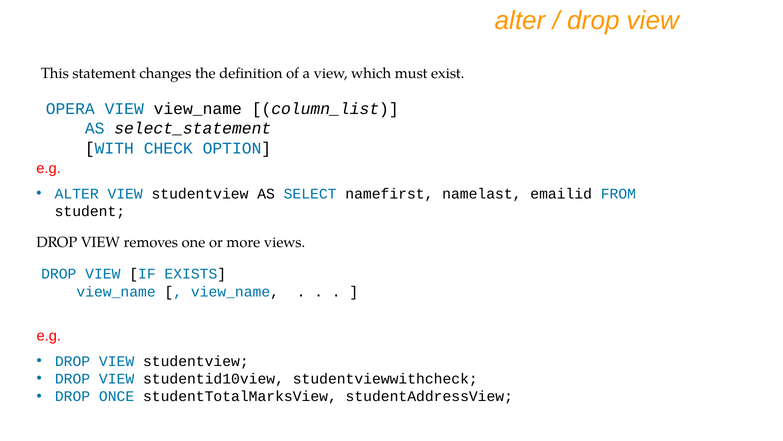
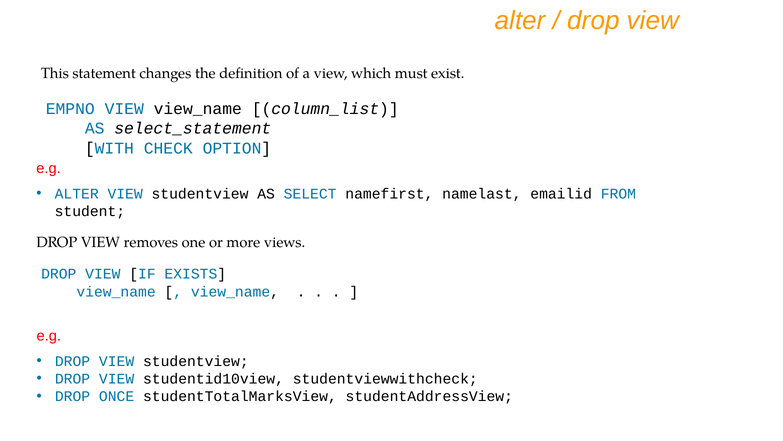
OPERA: OPERA -> EMPNO
